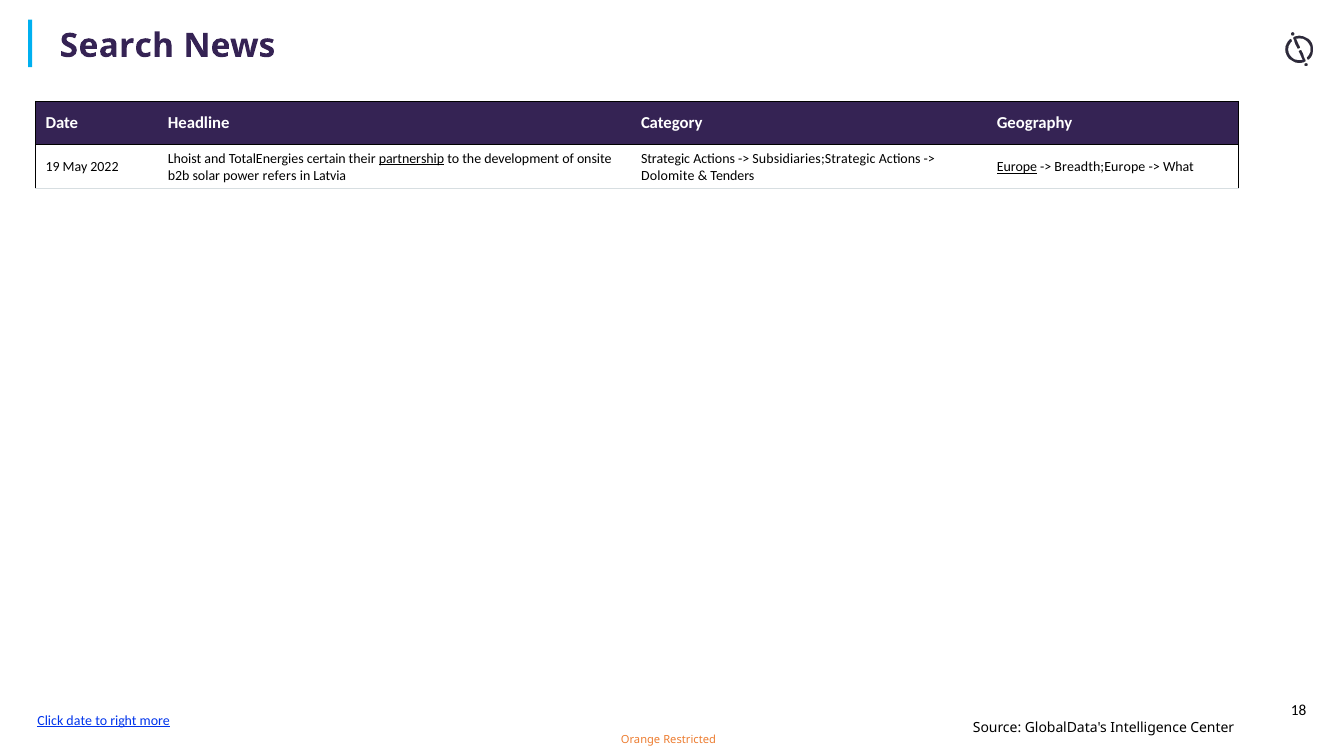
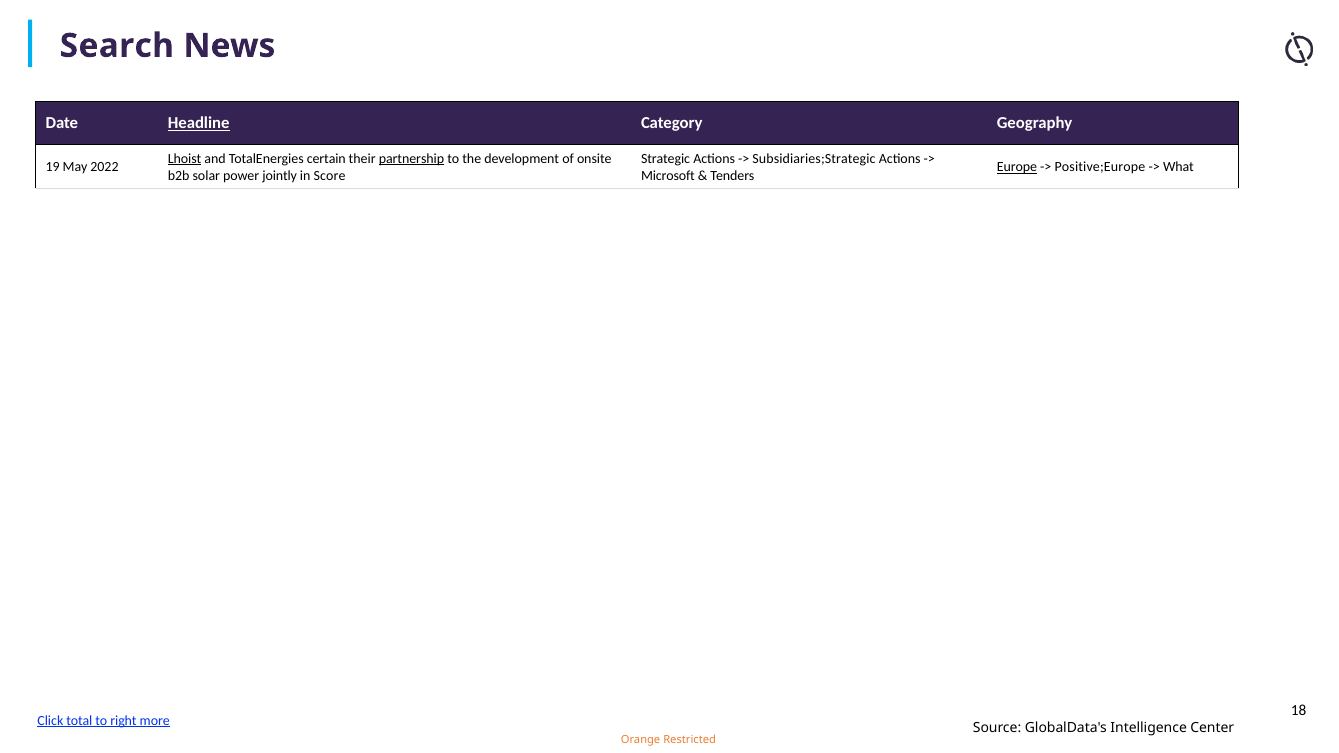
Headline underline: none -> present
Lhoist underline: none -> present
Breadth;Europe: Breadth;Europe -> Positive;Europe
refers: refers -> jointly
Latvia: Latvia -> Score
Dolomite: Dolomite -> Microsoft
Click date: date -> total
